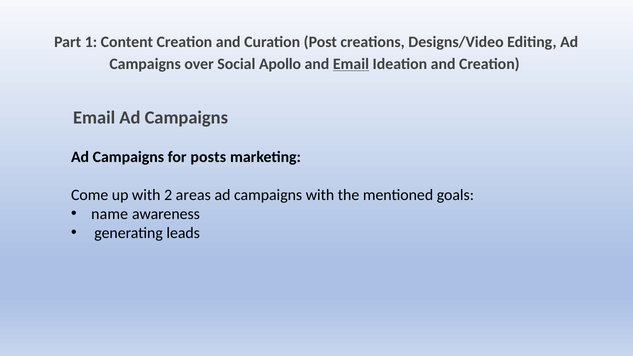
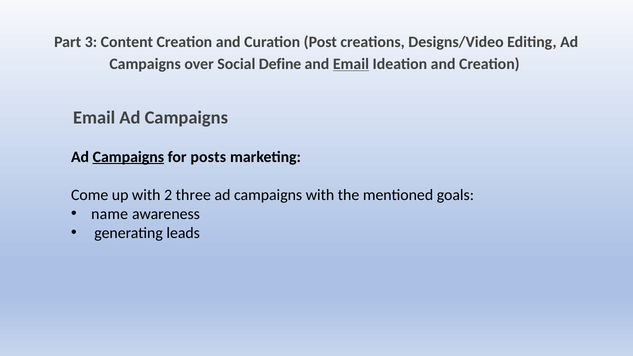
1: 1 -> 3
Apollo: Apollo -> Define
Campaigns at (128, 157) underline: none -> present
areas: areas -> three
